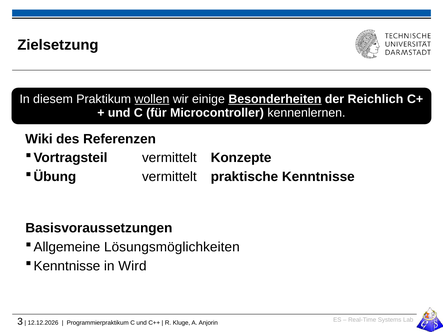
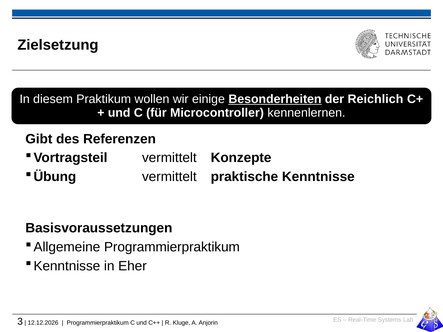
wollen underline: present -> none
Wiki: Wiki -> Gibt
Lösungsmöglichkeiten at (172, 247): Lösungsmöglichkeiten -> Programmierpraktikum
Wird: Wird -> Eher
